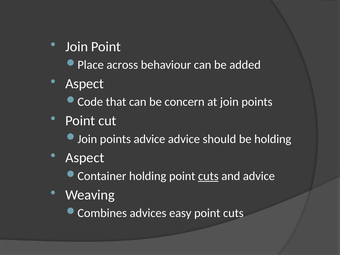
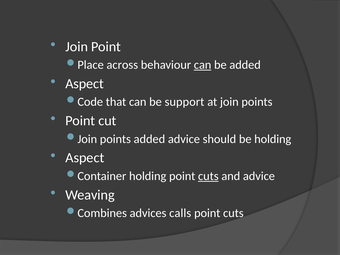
can at (203, 65) underline: none -> present
concern: concern -> support
points advice: advice -> added
easy: easy -> calls
